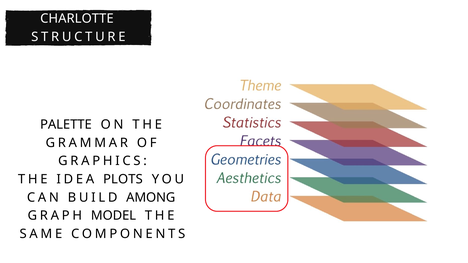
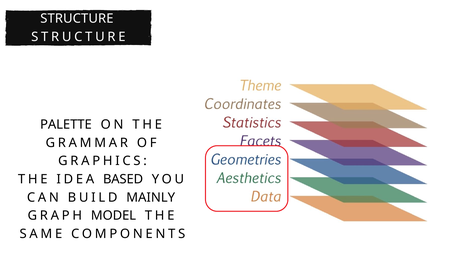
CHARLOTTE at (77, 19): CHARLOTTE -> STRUCTURE
PLOTS: PLOTS -> BASED
AMONG: AMONG -> MAINLY
